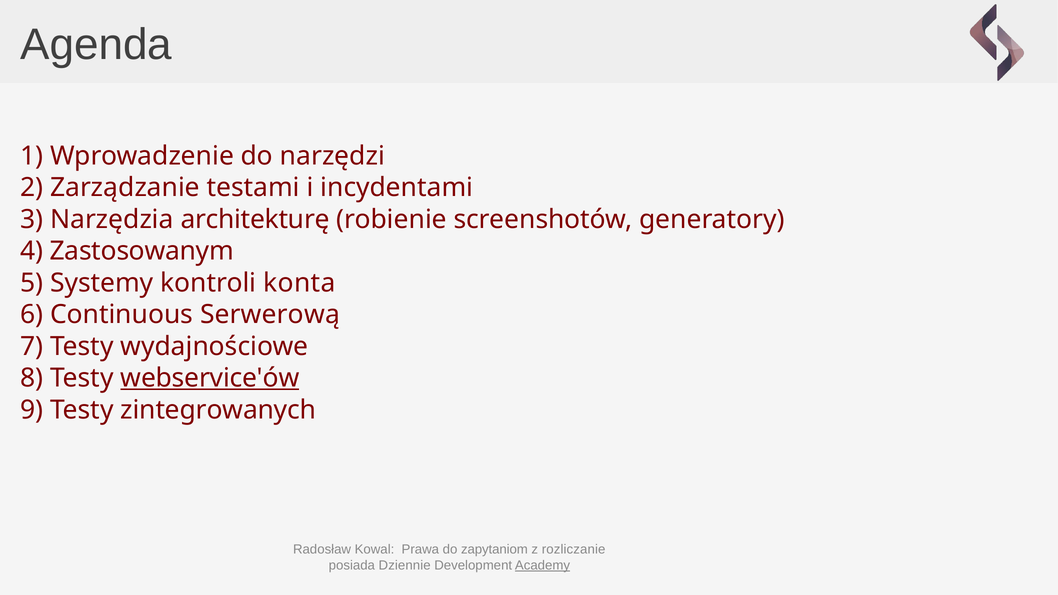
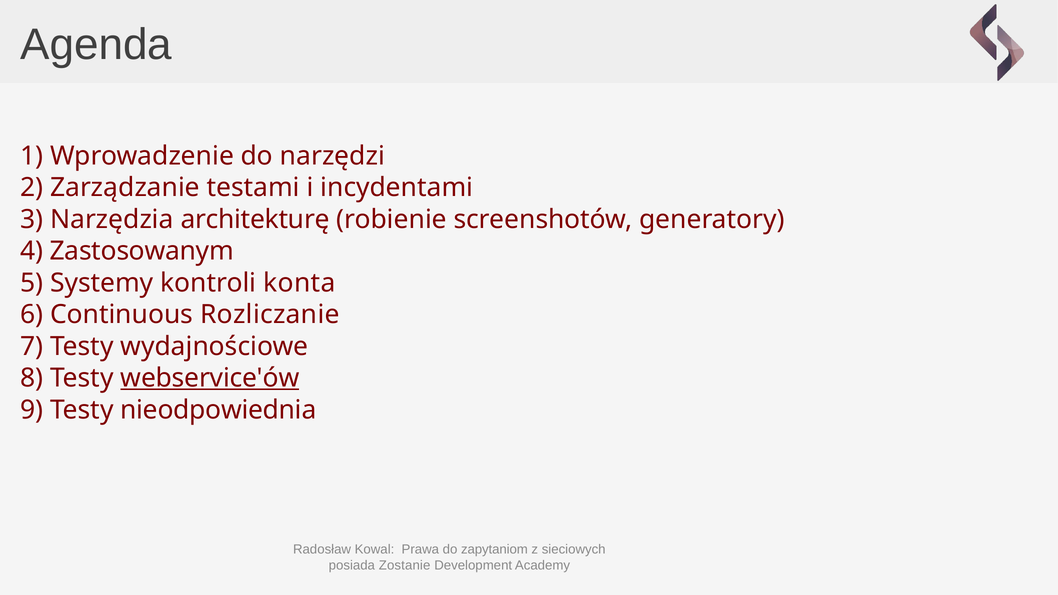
Serwerową: Serwerową -> Rozliczanie
zintegrowanych: zintegrowanych -> nieodpowiednia
rozliczanie: rozliczanie -> sieciowych
Dziennie: Dziennie -> Zostanie
Academy underline: present -> none
